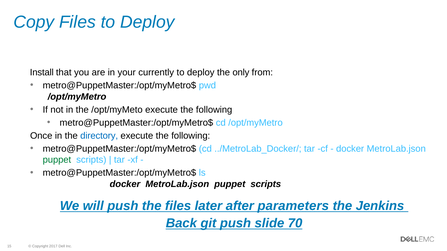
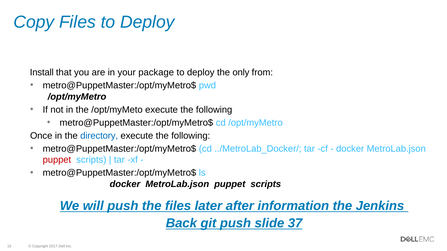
currently: currently -> package
puppet at (57, 160) colour: green -> red
parameters: parameters -> information
70: 70 -> 37
